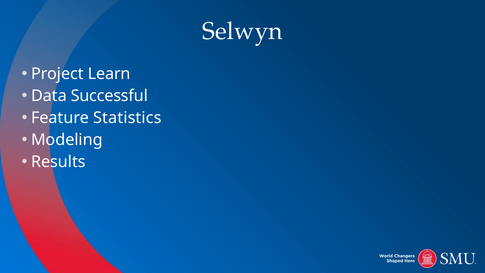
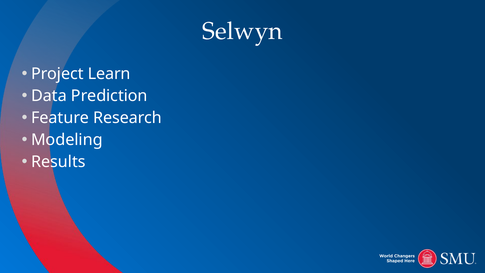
Successful: Successful -> Prediction
Statistics: Statistics -> Research
